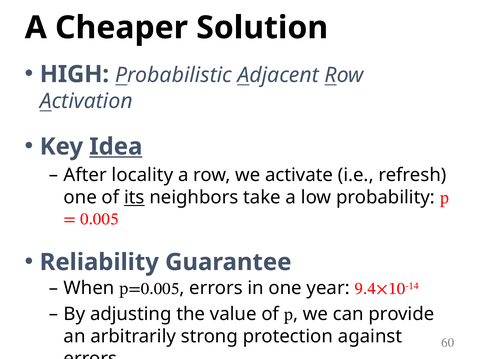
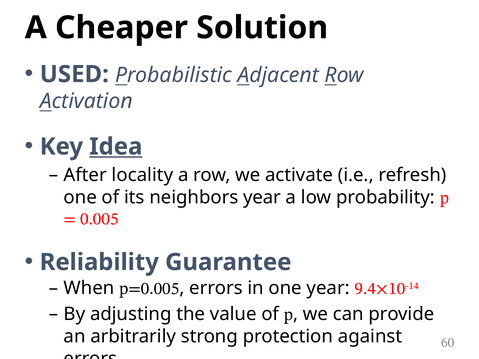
HIGH: HIGH -> USED
its underline: present -> none
neighbors take: take -> year
